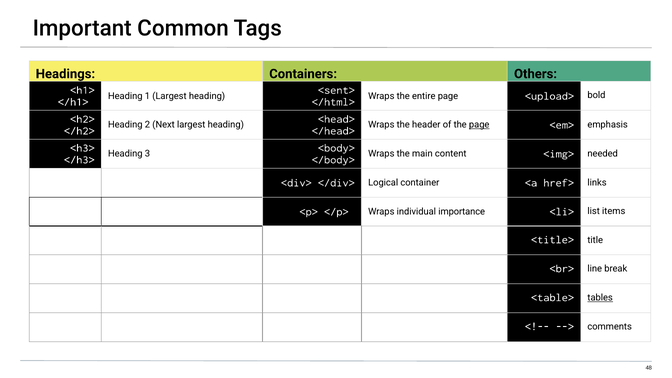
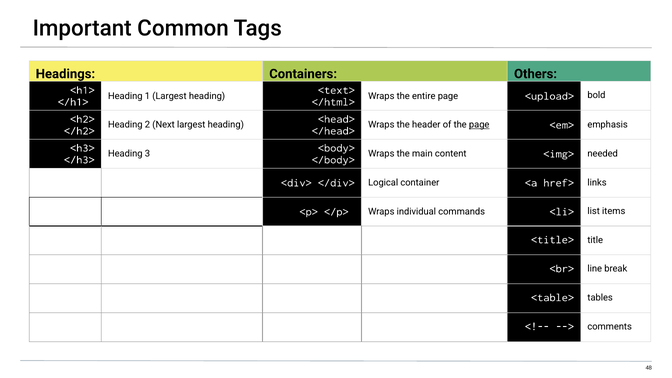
<sent>: <sent> -> <text>
importance: importance -> commands
tables underline: present -> none
